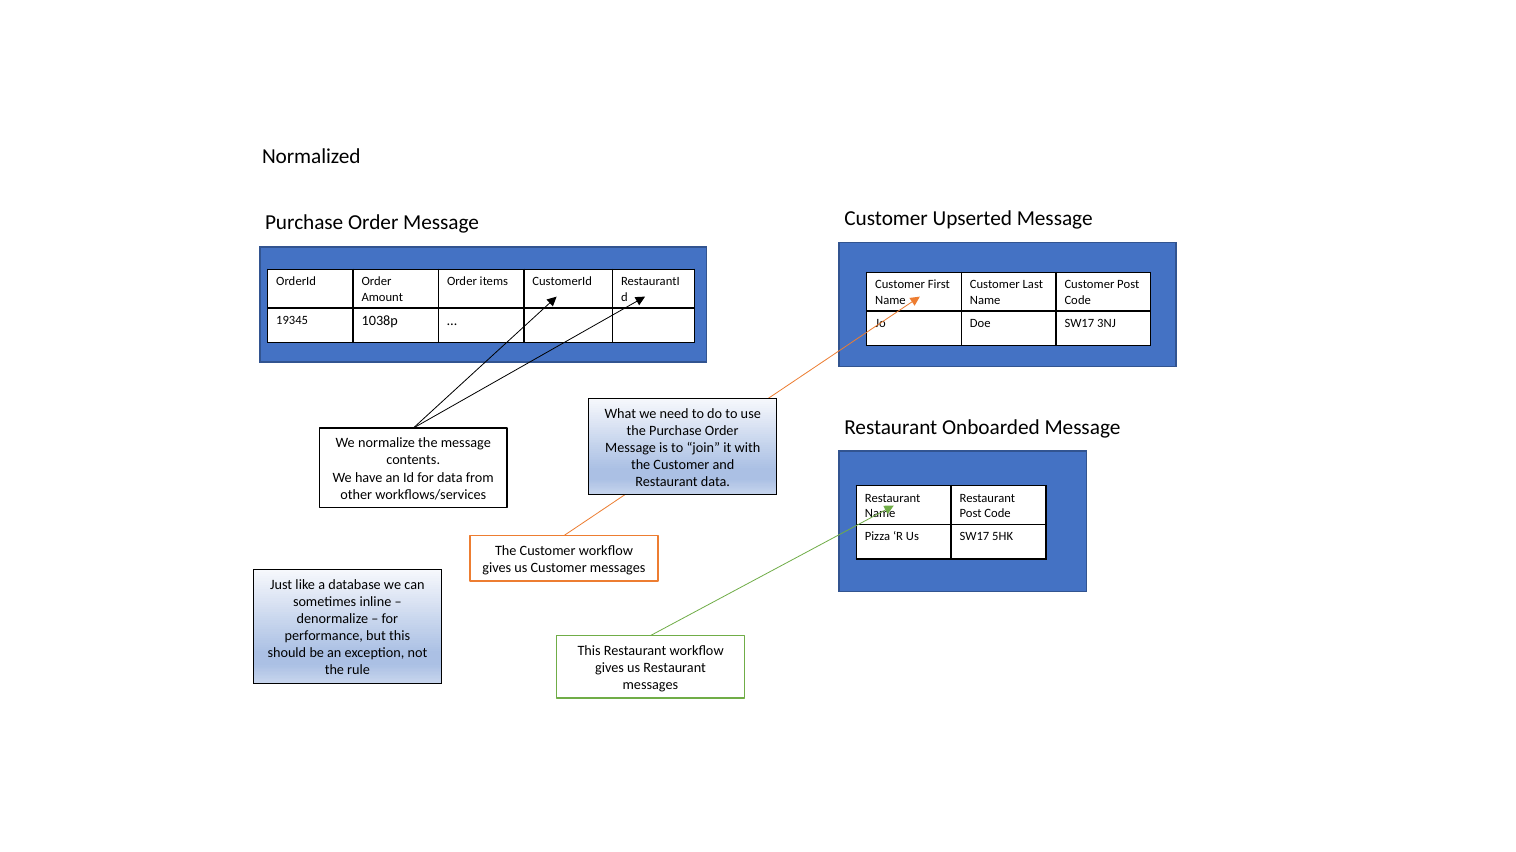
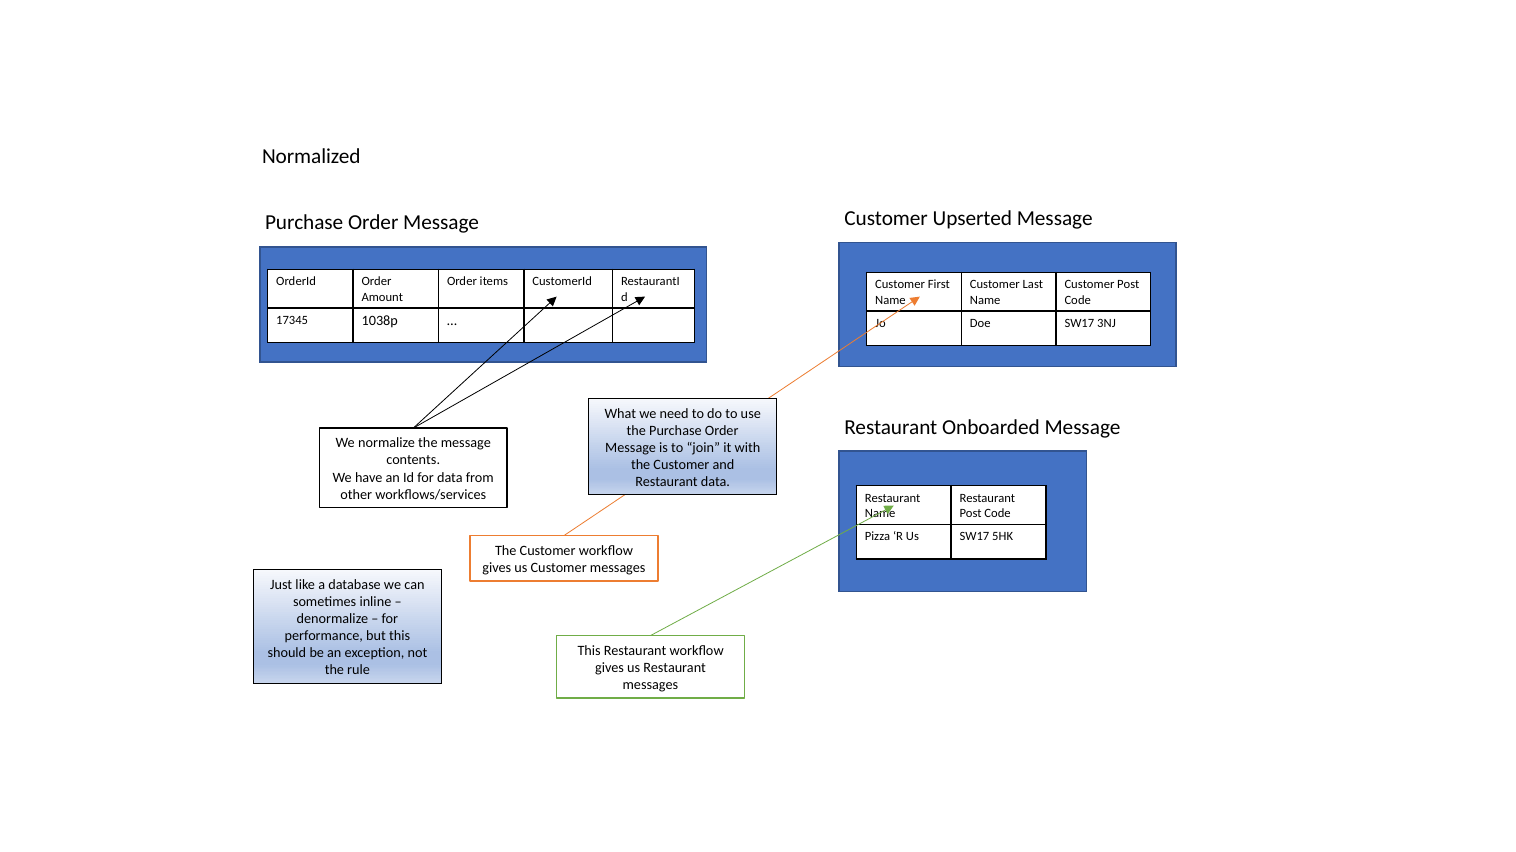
19345: 19345 -> 17345
